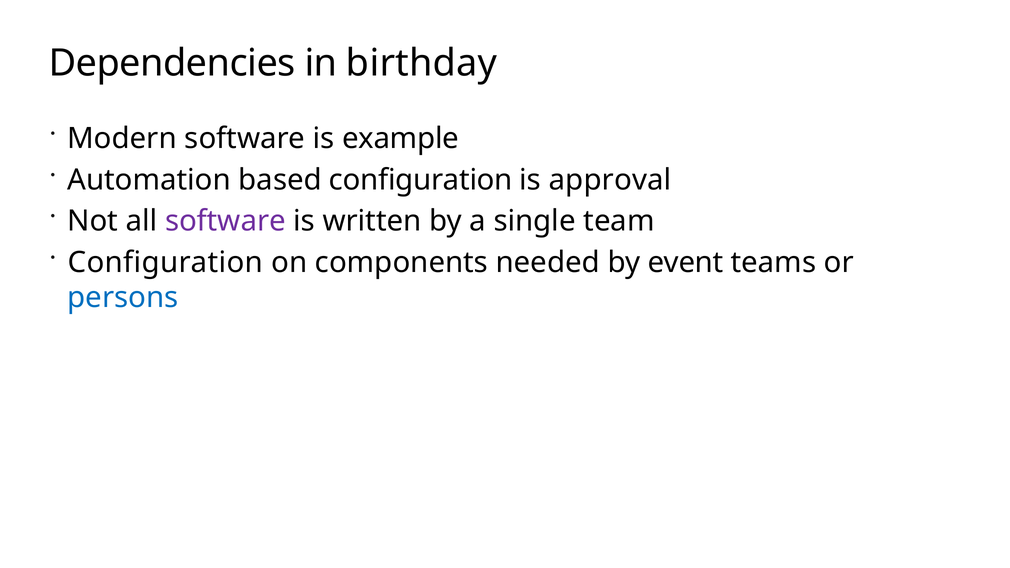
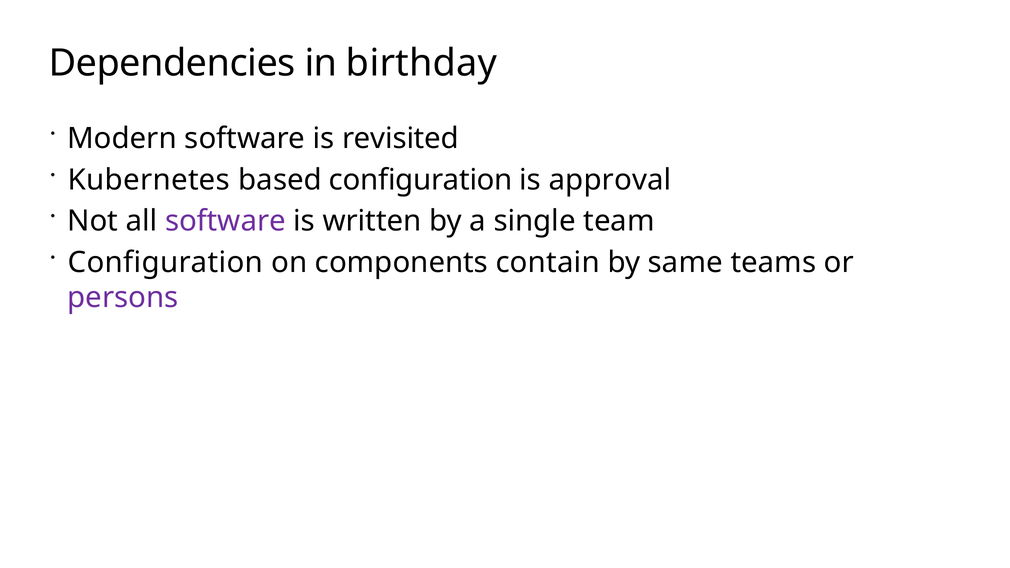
example: example -> revisited
Automation: Automation -> Kubernetes
needed: needed -> contain
event: event -> same
persons colour: blue -> purple
